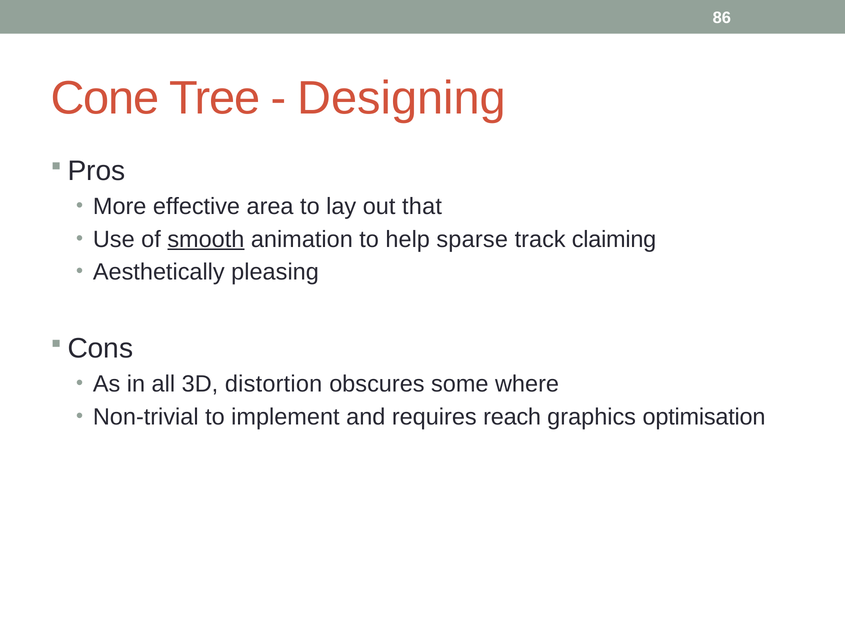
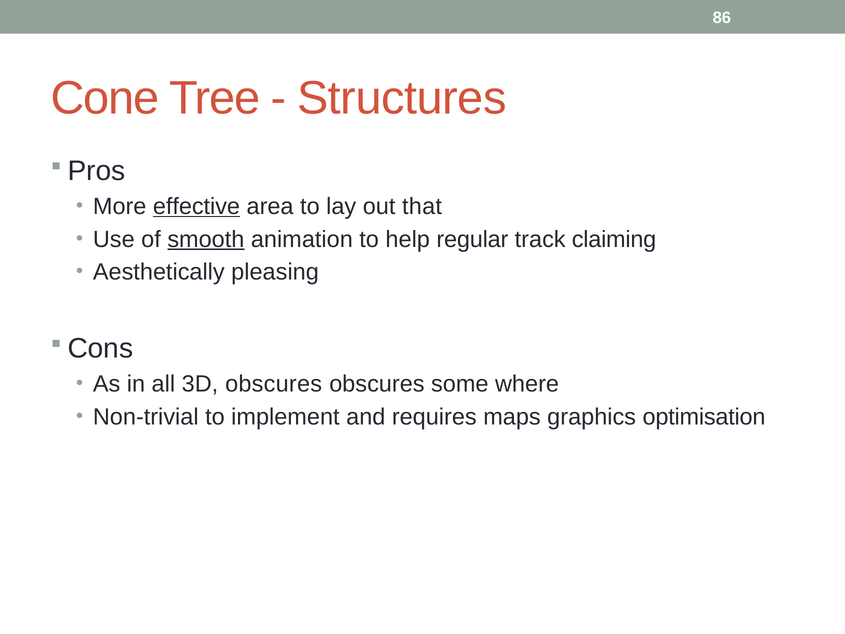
Designing: Designing -> Structures
effective underline: none -> present
sparse: sparse -> regular
3D distortion: distortion -> obscures
reach: reach -> maps
